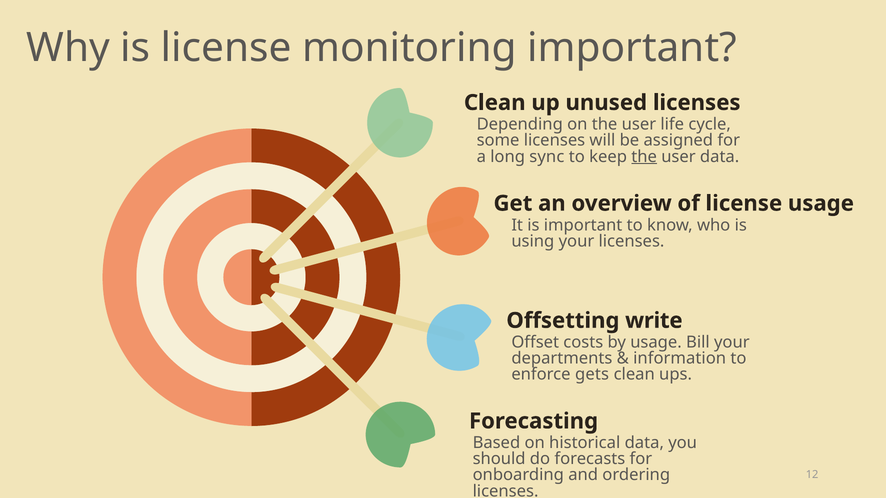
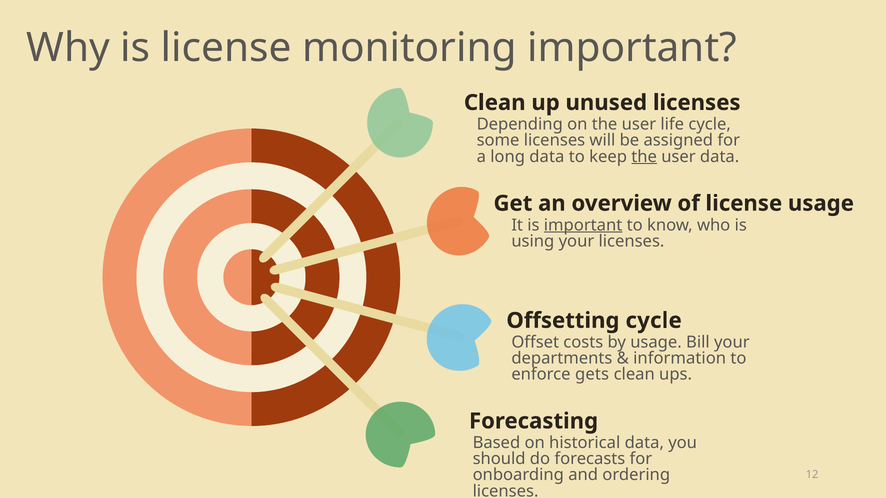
long sync: sync -> data
important at (583, 225) underline: none -> present
Offsetting write: write -> cycle
